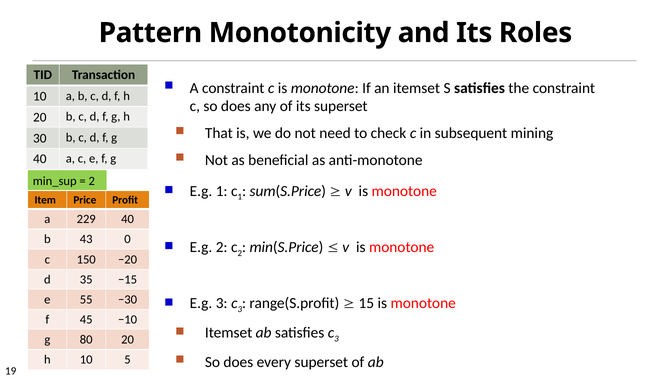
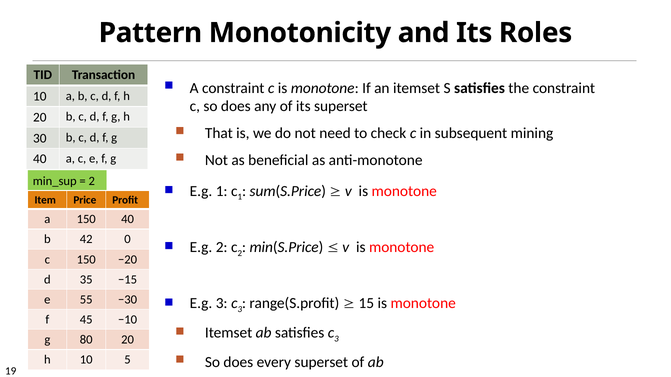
a 229: 229 -> 150
43: 43 -> 42
